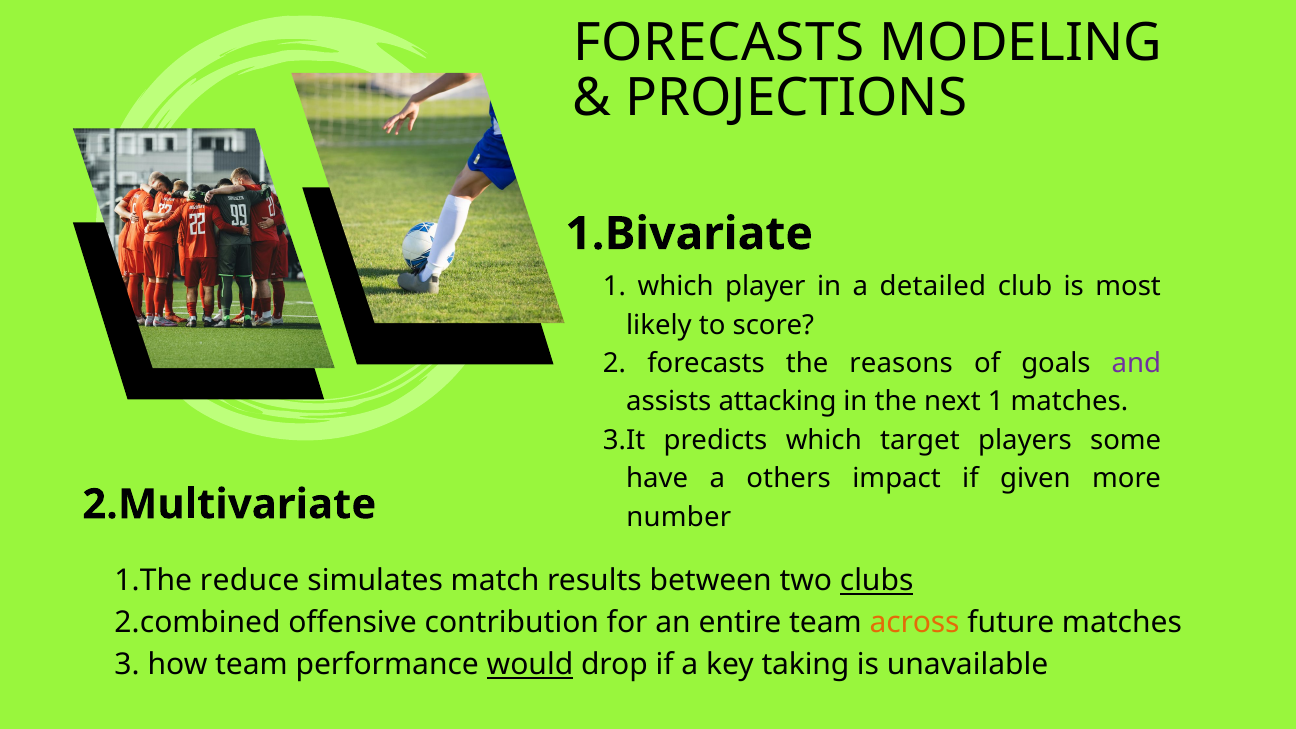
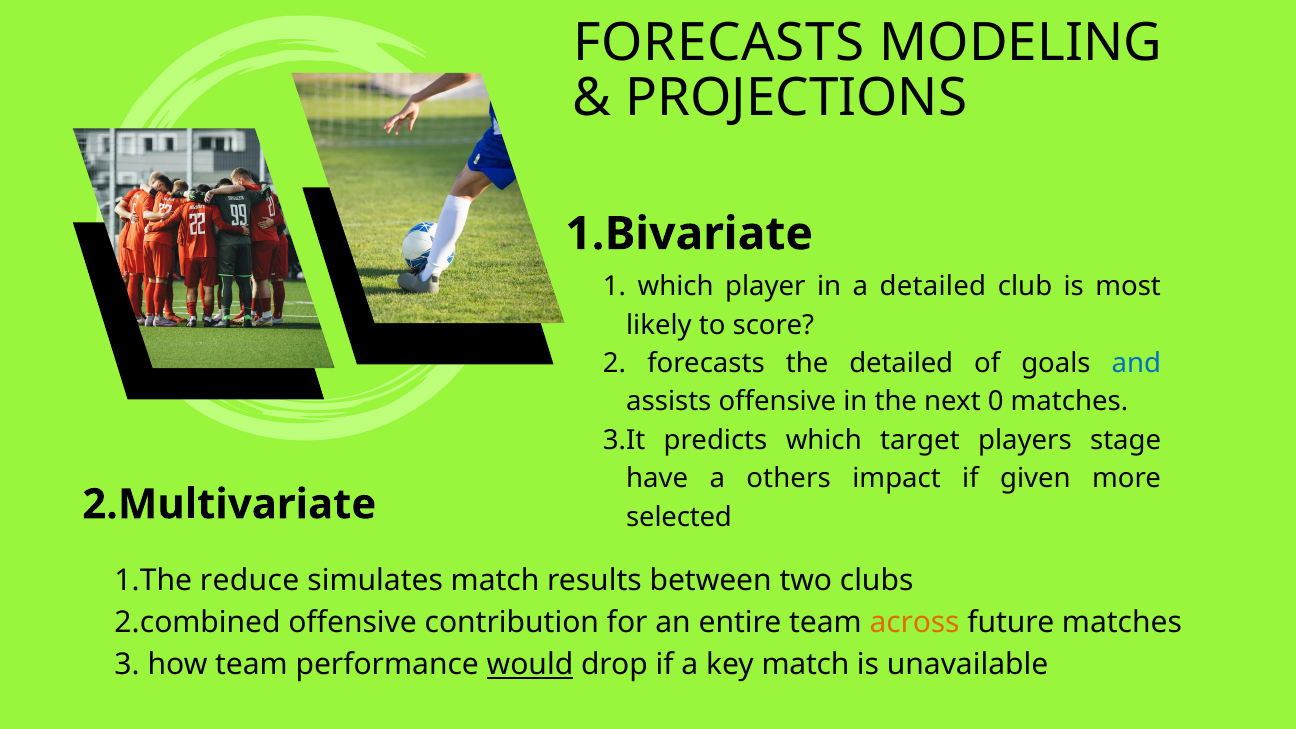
the reasons: reasons -> detailed
and colour: purple -> blue
assists attacking: attacking -> offensive
next 1: 1 -> 0
some: some -> stage
number: number -> selected
clubs underline: present -> none
key taking: taking -> match
